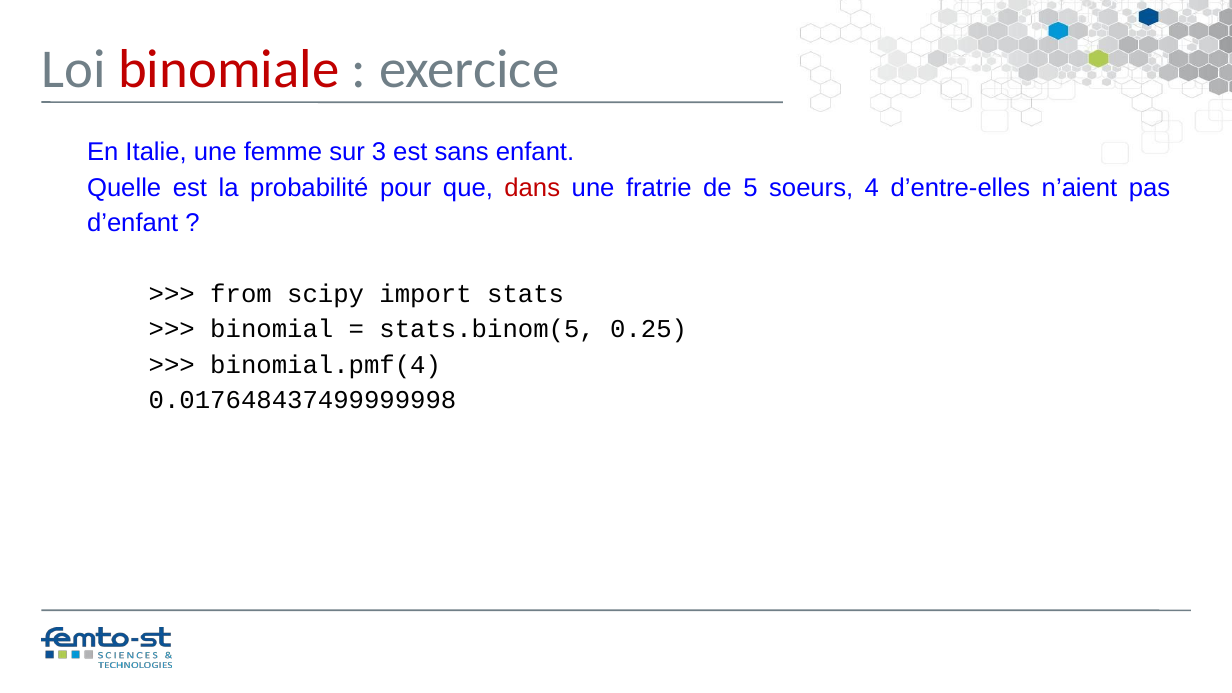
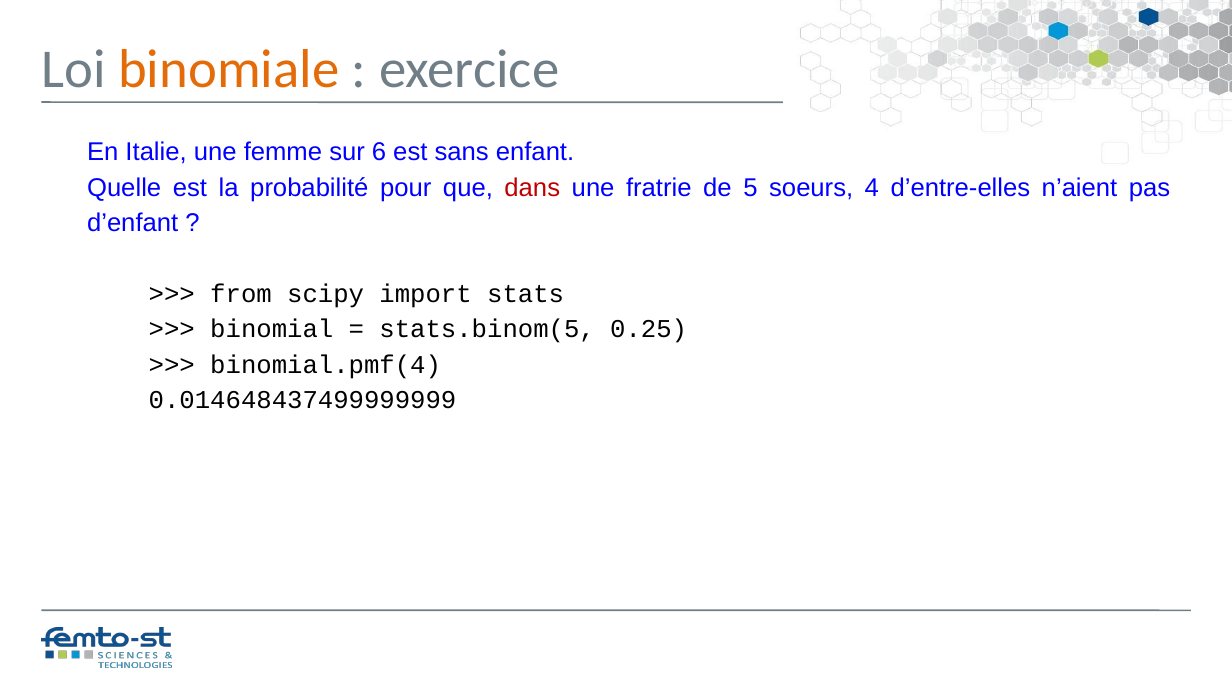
binomiale colour: red -> orange
3: 3 -> 6
0.017648437499999998: 0.017648437499999998 -> 0.014648437499999999
